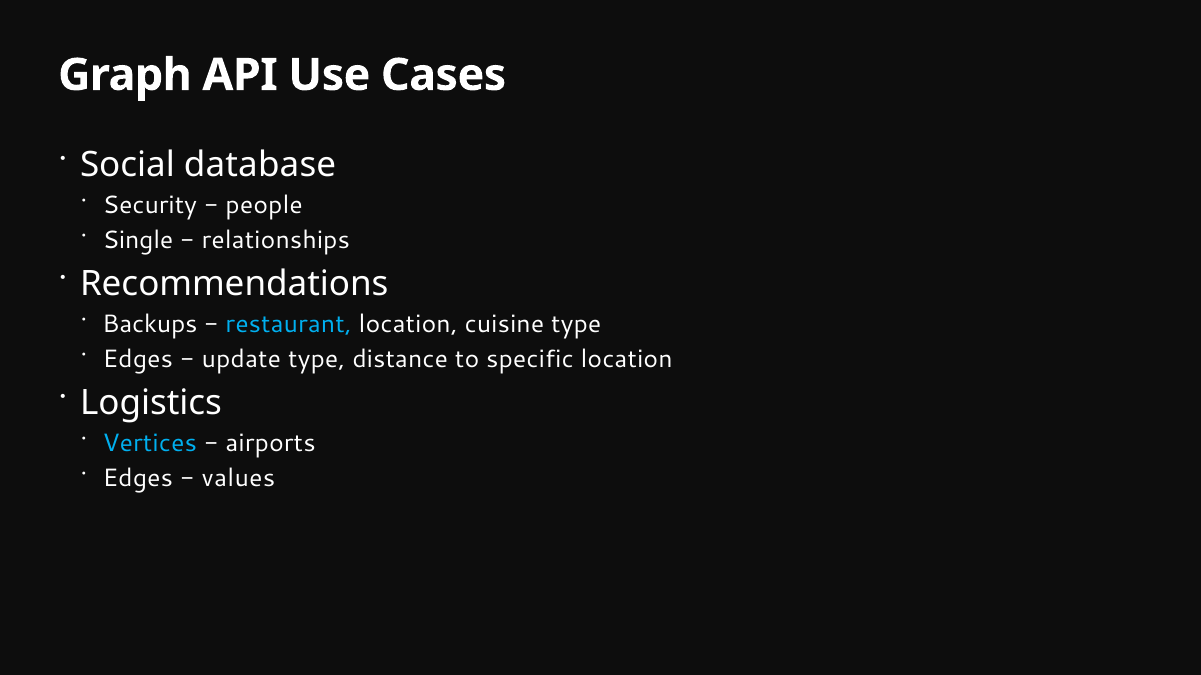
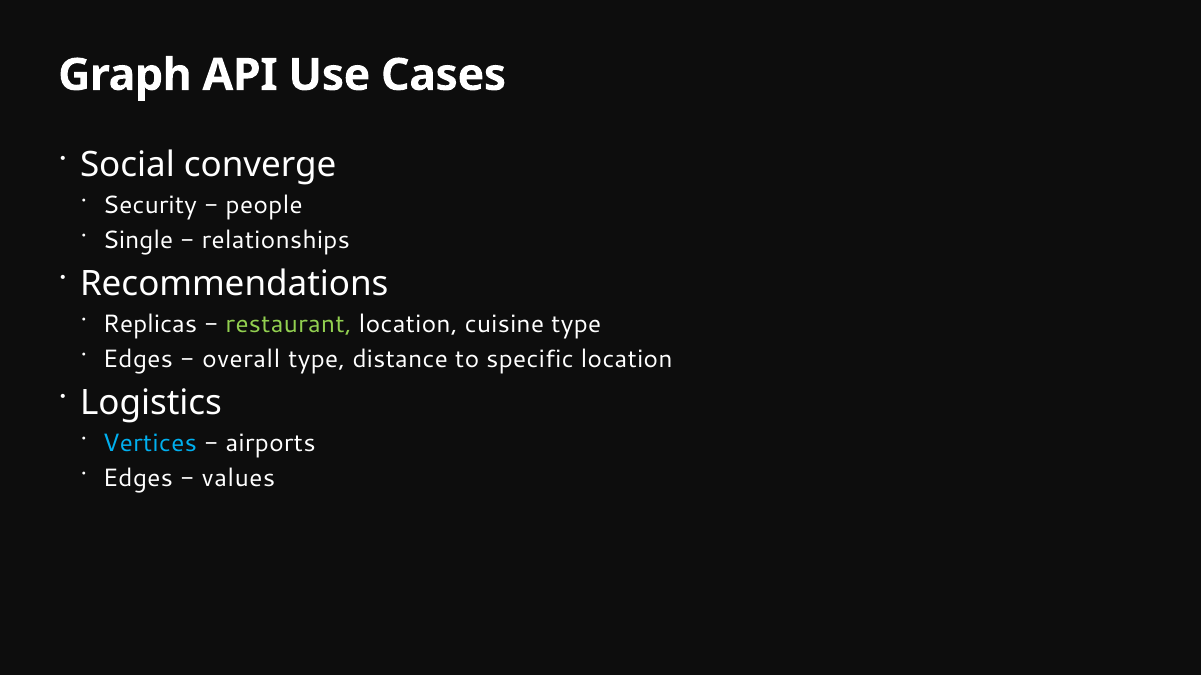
database: database -> converge
Backups: Backups -> Replicas
restaurant colour: light blue -> light green
update: update -> overall
